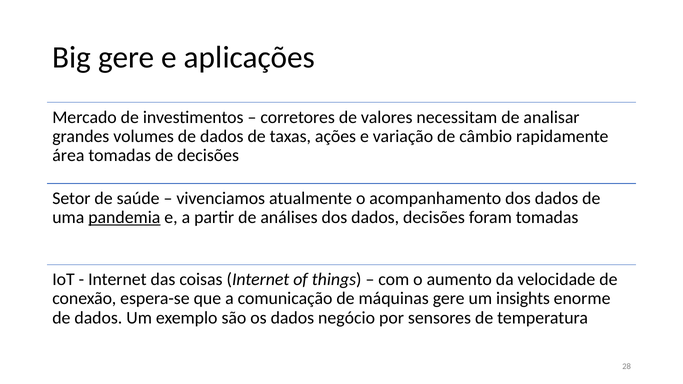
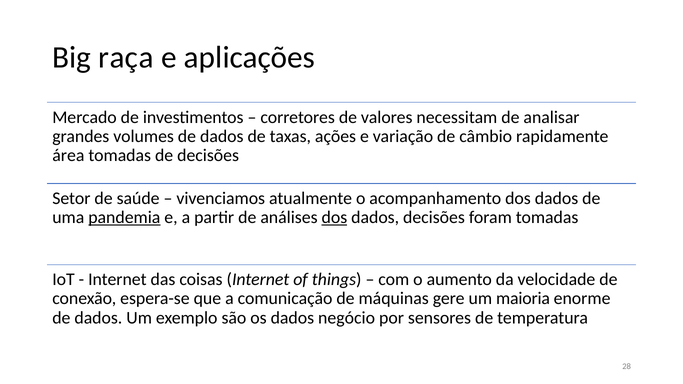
Big gere: gere -> raça
dos at (334, 218) underline: none -> present
insights: insights -> maioria
